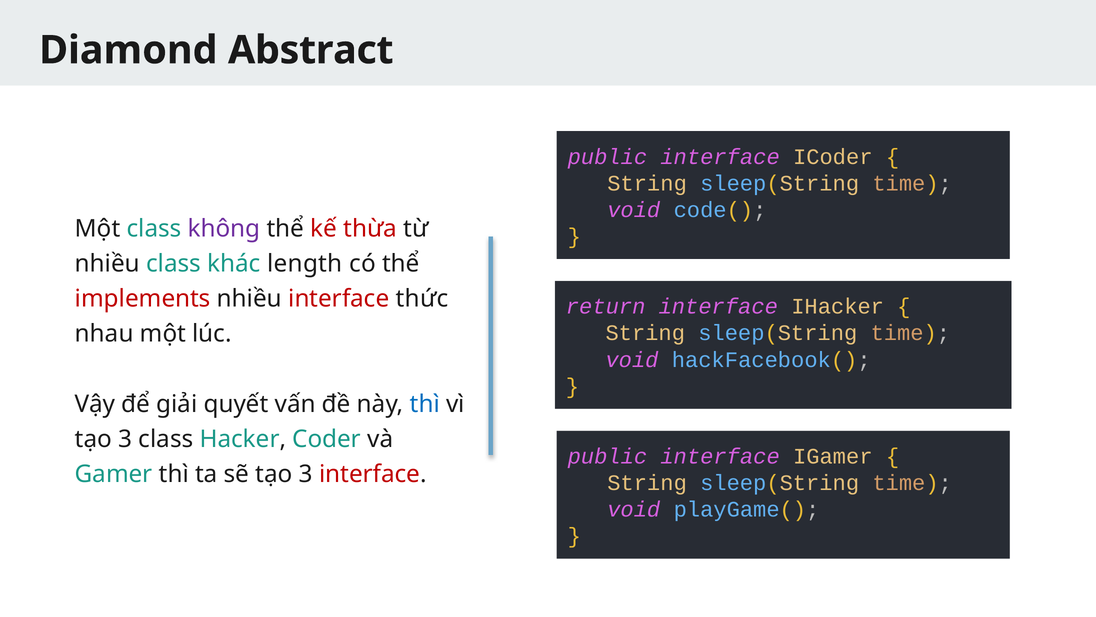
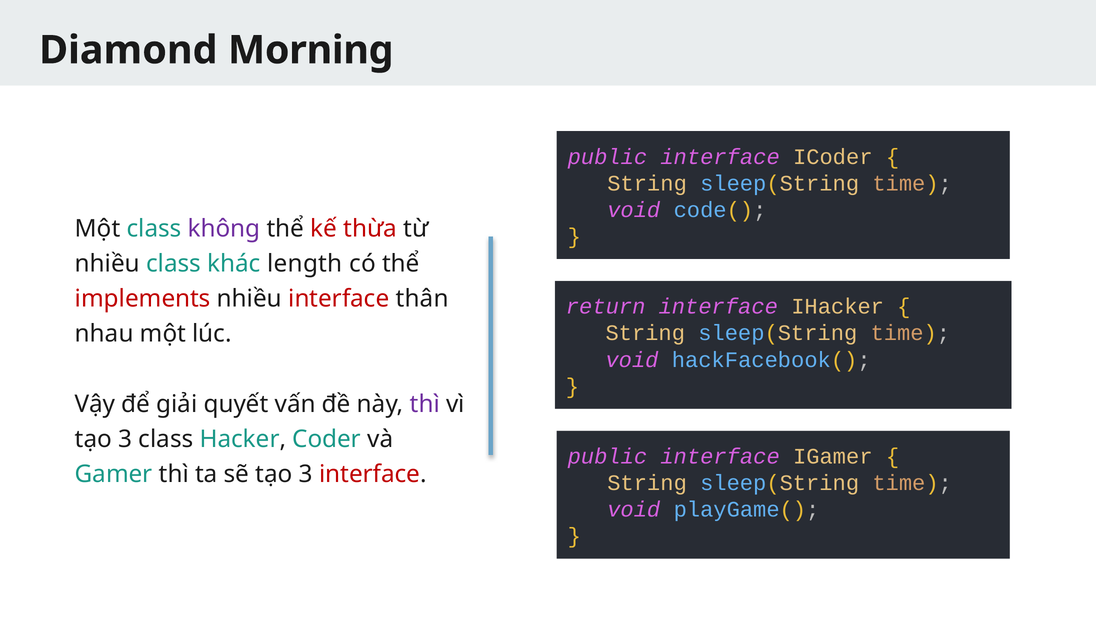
Abstract: Abstract -> Morning
thức: thức -> thân
thì at (425, 404) colour: blue -> purple
